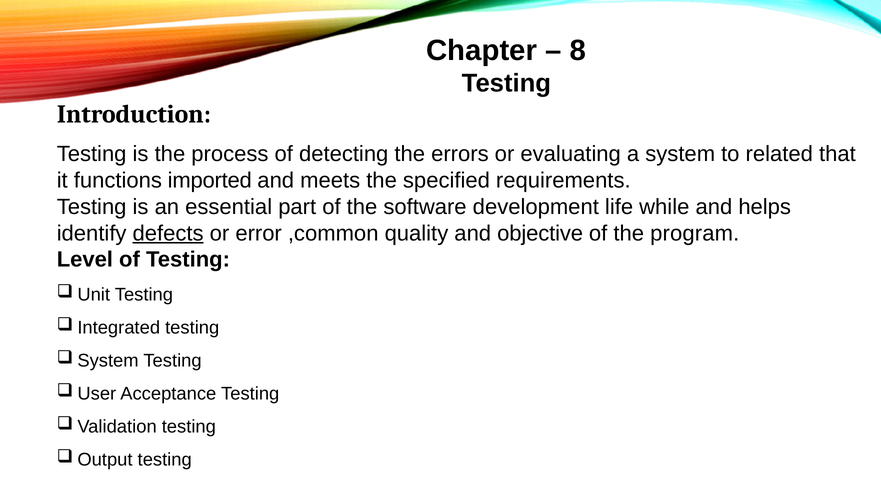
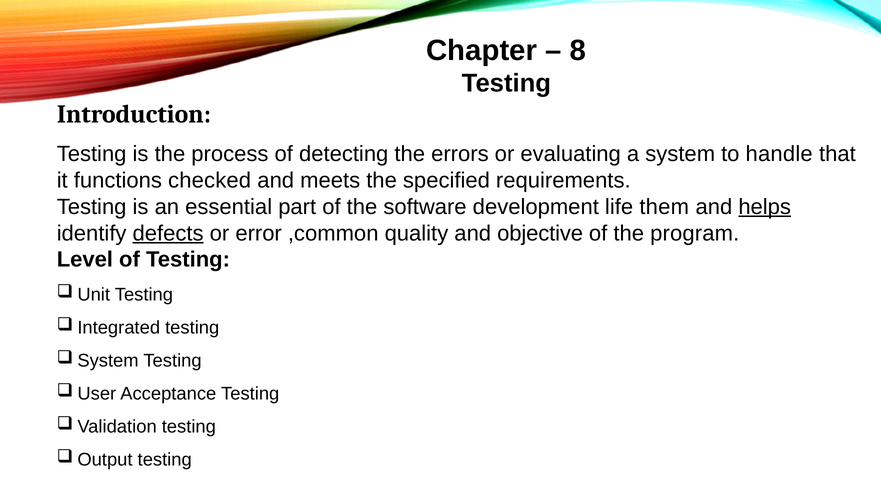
related: related -> handle
imported: imported -> checked
while: while -> them
helps underline: none -> present
